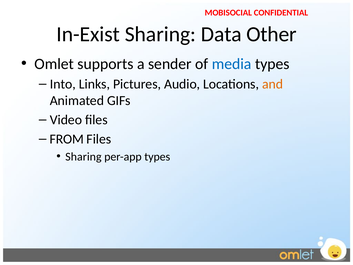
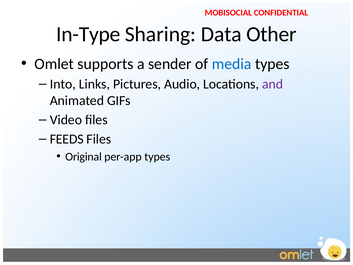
In-Exist: In-Exist -> In-Type
and colour: orange -> purple
FROM: FROM -> FEEDS
Sharing at (83, 157): Sharing -> Original
